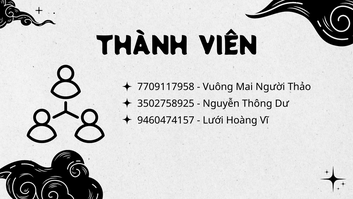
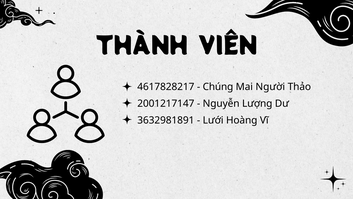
7709117958: 7709117958 -> 4617828217
Vuông: Vuông -> Chúng
3502758925: 3502758925 -> 2001217147
Thông: Thông -> Lượng
9460474157: 9460474157 -> 3632981891
